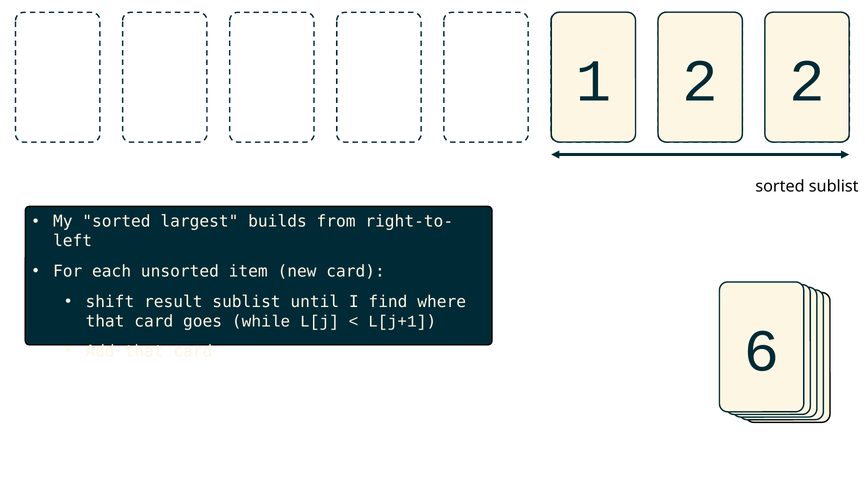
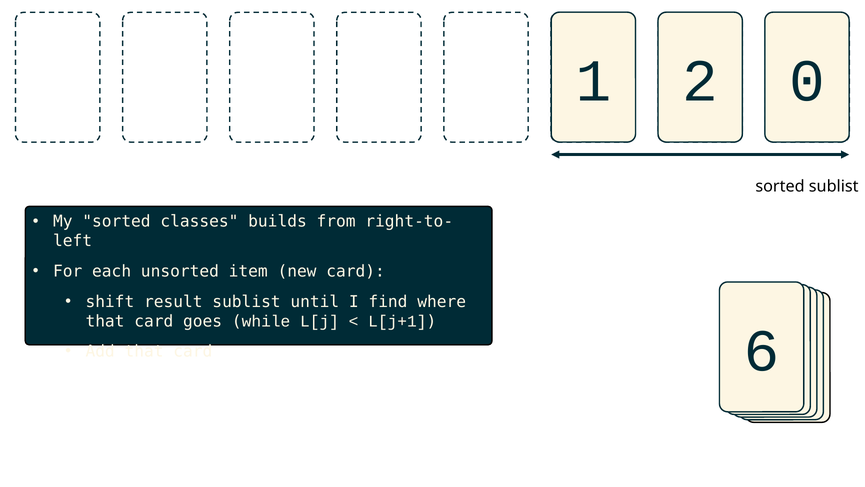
2 2: 2 -> 0
largest: largest -> classes
